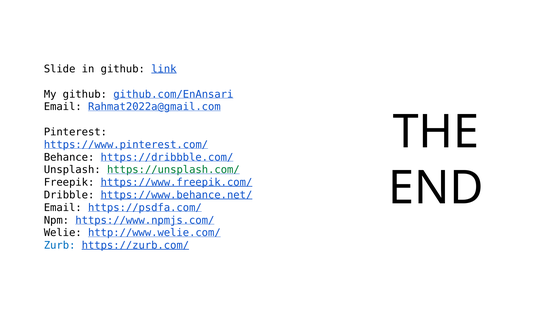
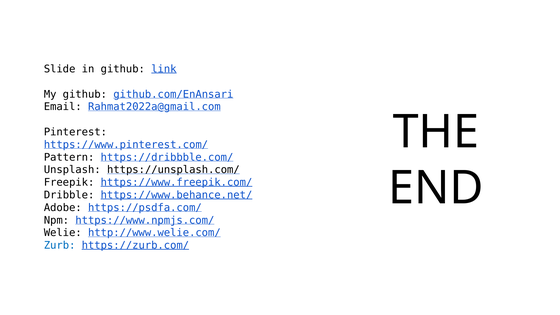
Behance: Behance -> Pattern
https://unsplash.com/ colour: green -> black
Email at (63, 208): Email -> Adobe
